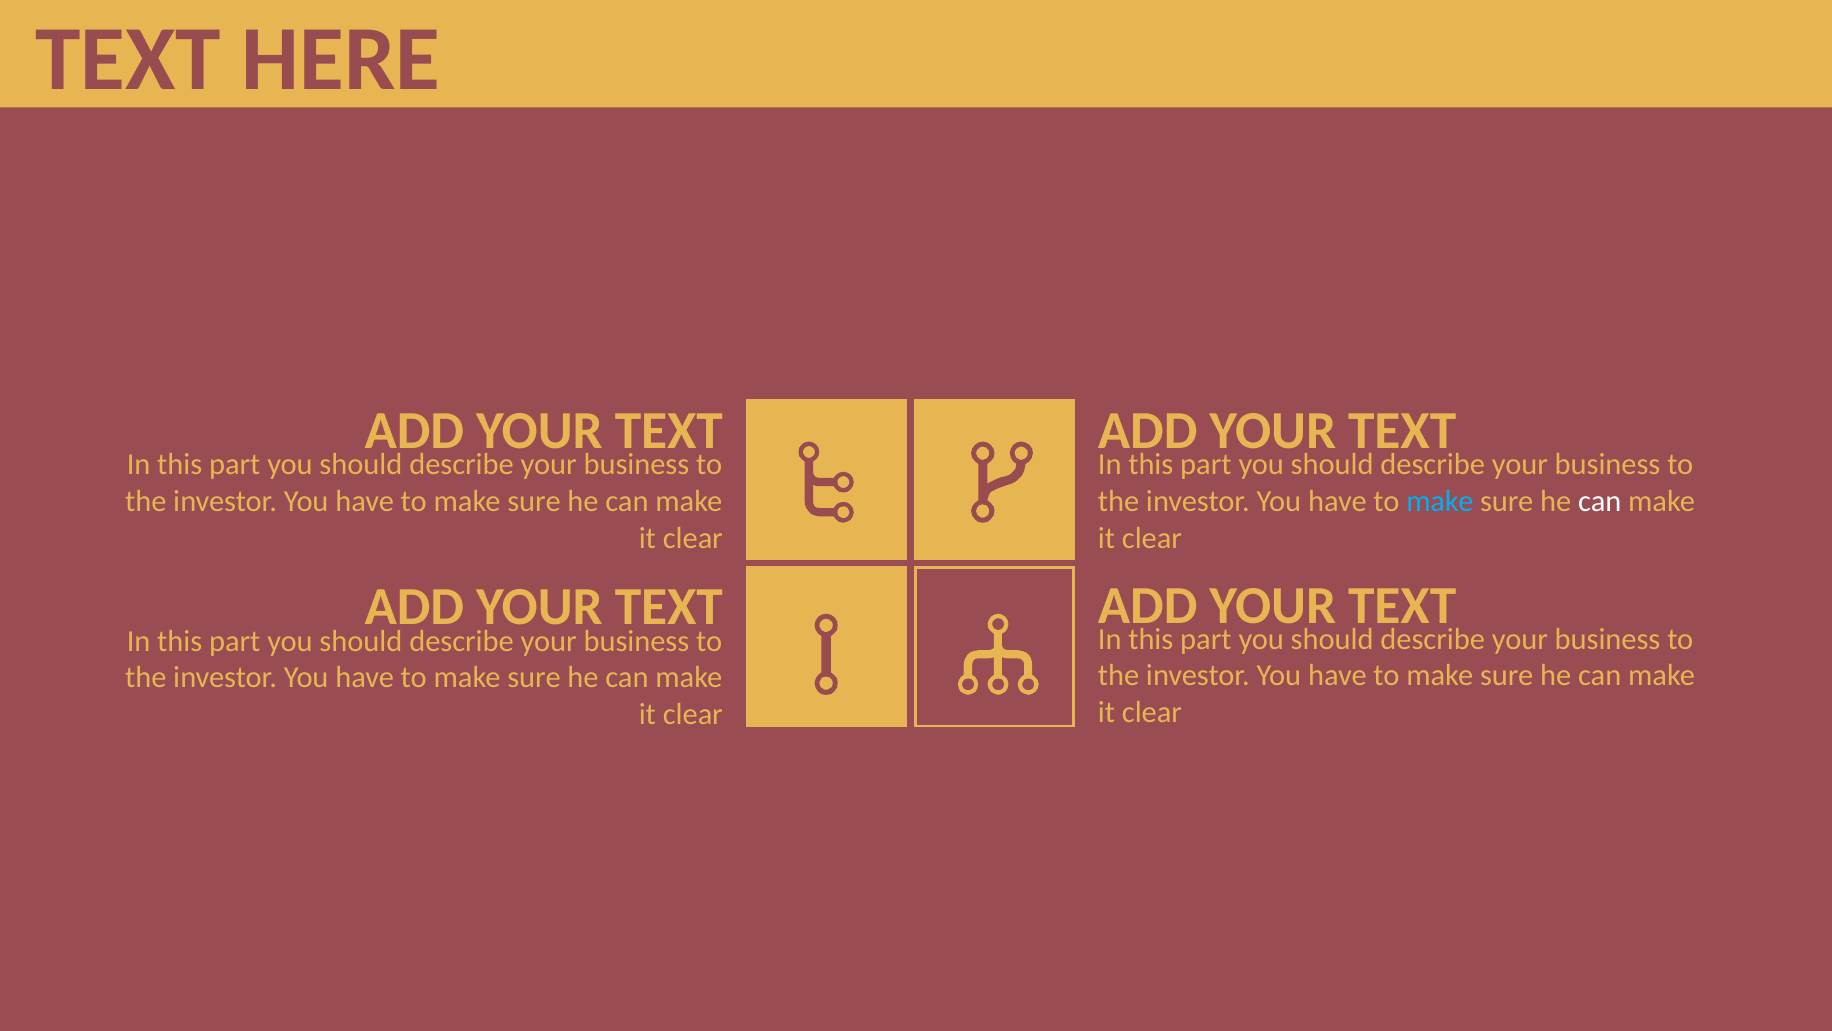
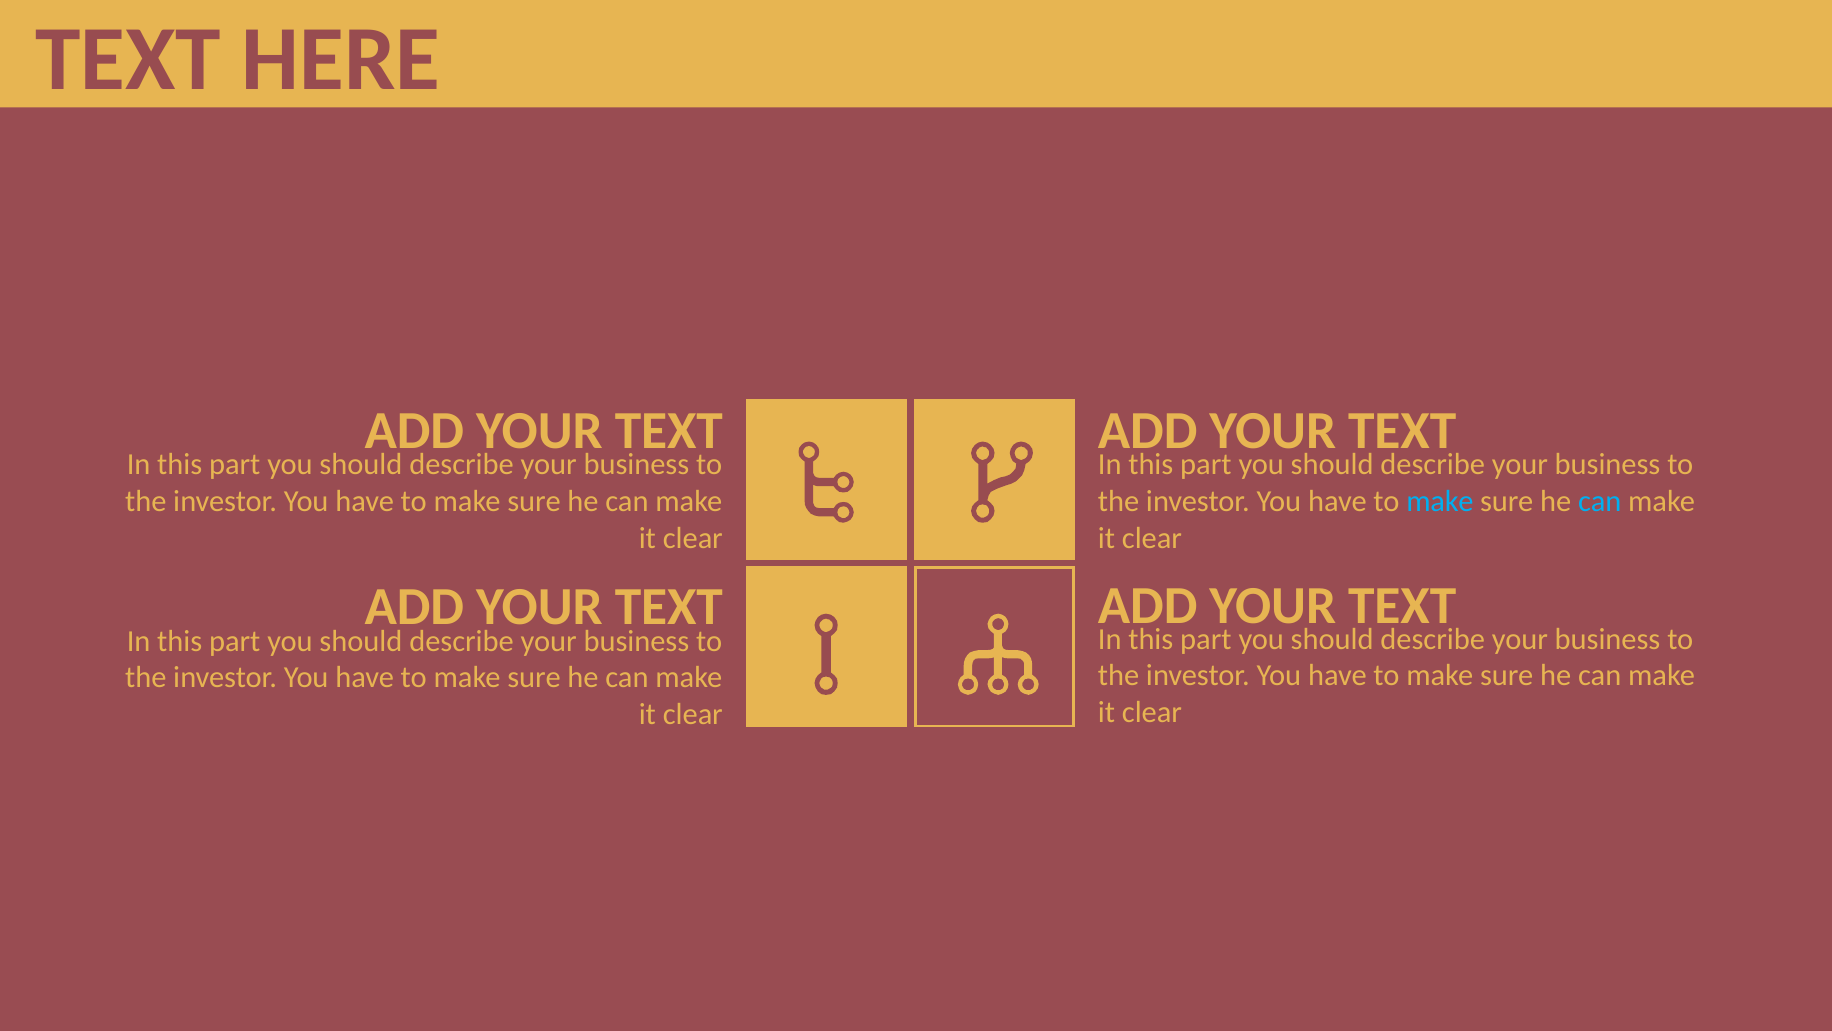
can at (1600, 501) colour: white -> light blue
